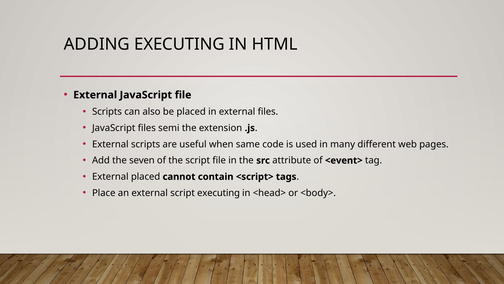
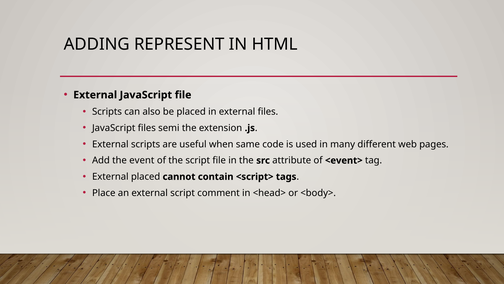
ADDING EXECUTING: EXECUTING -> REPRESENT
seven: seven -> event
script executing: executing -> comment
